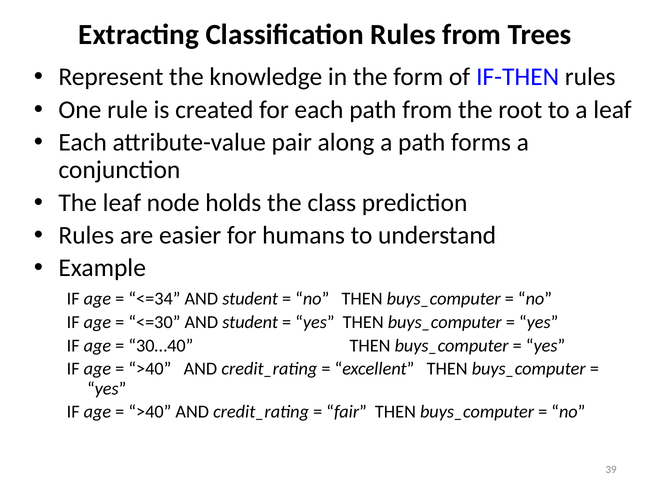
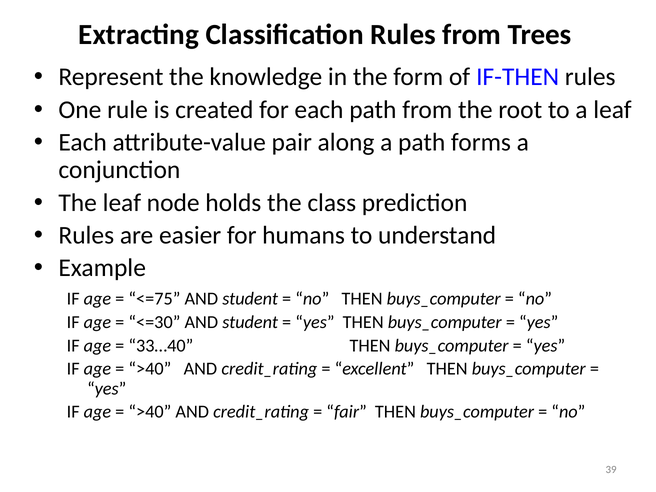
<=34: <=34 -> <=75
30…40: 30…40 -> 33…40
